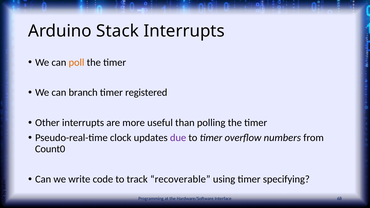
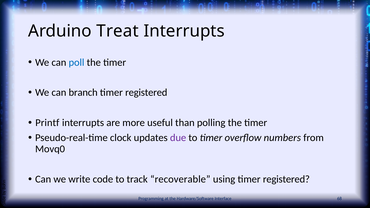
Stack: Stack -> Treat
poll colour: orange -> blue
Other: Other -> Printf
Count0: Count0 -> Movq0
using timer specifying: specifying -> registered
